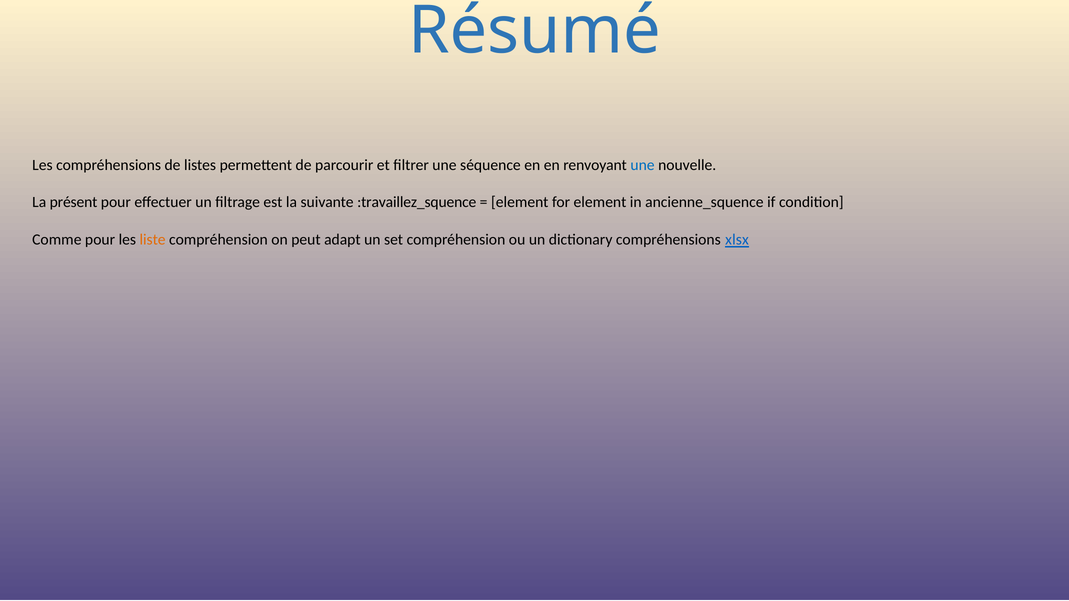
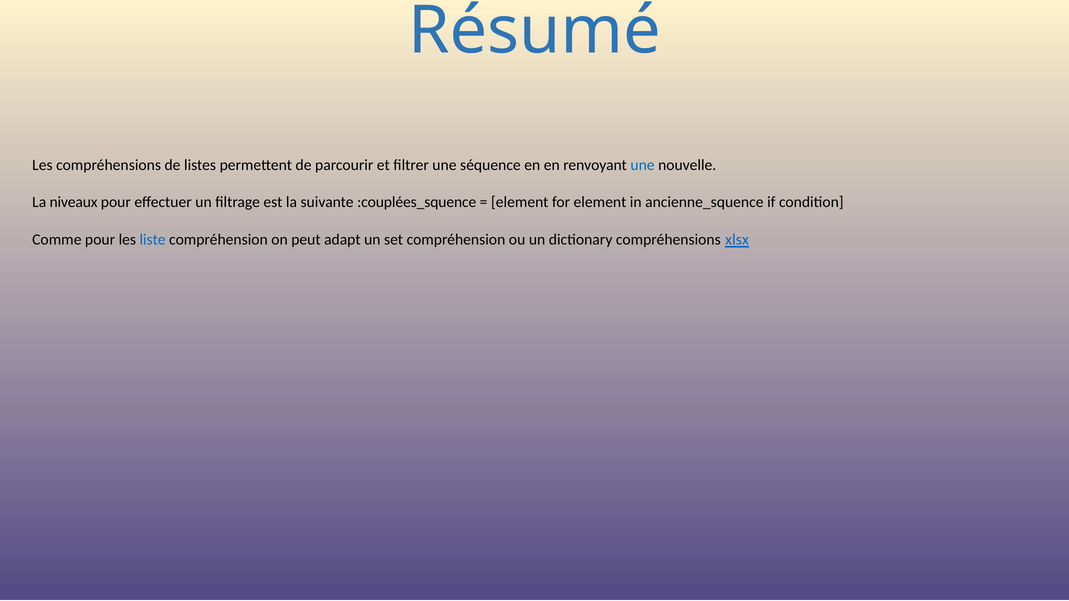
présent: présent -> niveaux
:travaillez_squence: :travaillez_squence -> :couplées_squence
liste colour: orange -> blue
